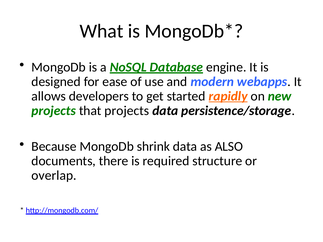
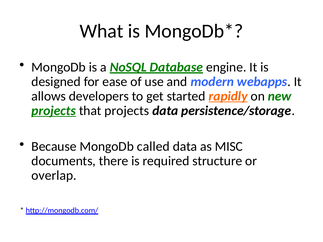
projects at (54, 111) underline: none -> present
shrink: shrink -> called
ALSO: ALSO -> MISC
